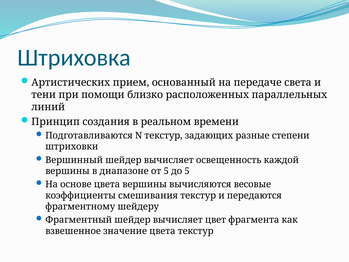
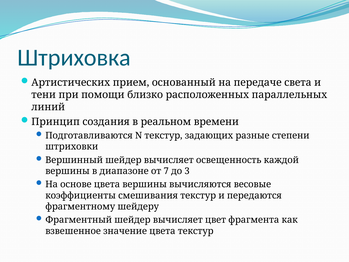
от 5: 5 -> 7
до 5: 5 -> 3
